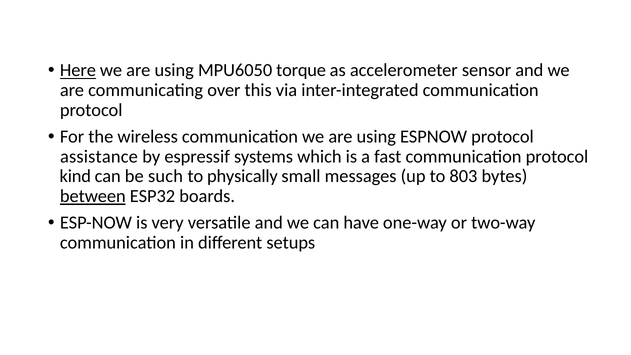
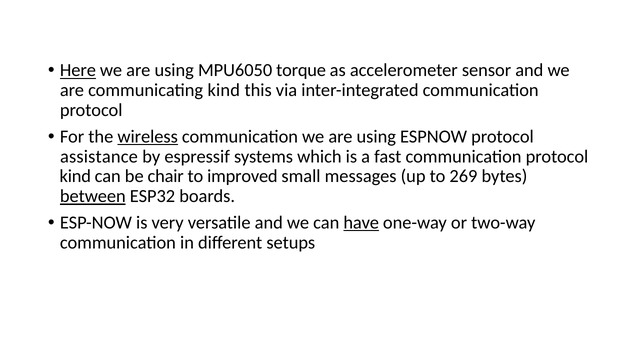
communicating over: over -> kind
wireless underline: none -> present
such: such -> chair
physically: physically -> improved
803: 803 -> 269
have underline: none -> present
